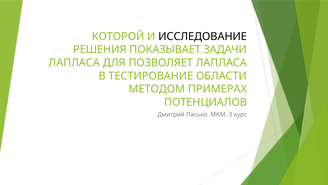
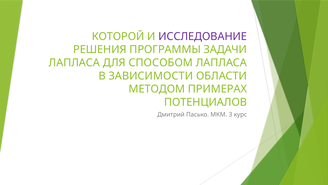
ИССЛЕДОВАНИЕ colour: black -> purple
ПОКАЗЫВАЕТ: ПОКАЗЫВАЕТ -> ПРОГРАММЫ
ПОЗВОЛЯЕТ: ПОЗВОЛЯЕТ -> СПОСОБОМ
ТЕСТИРОВАНИЕ: ТЕСТИРОВАНИЕ -> ЗАВИСИМОСТИ
